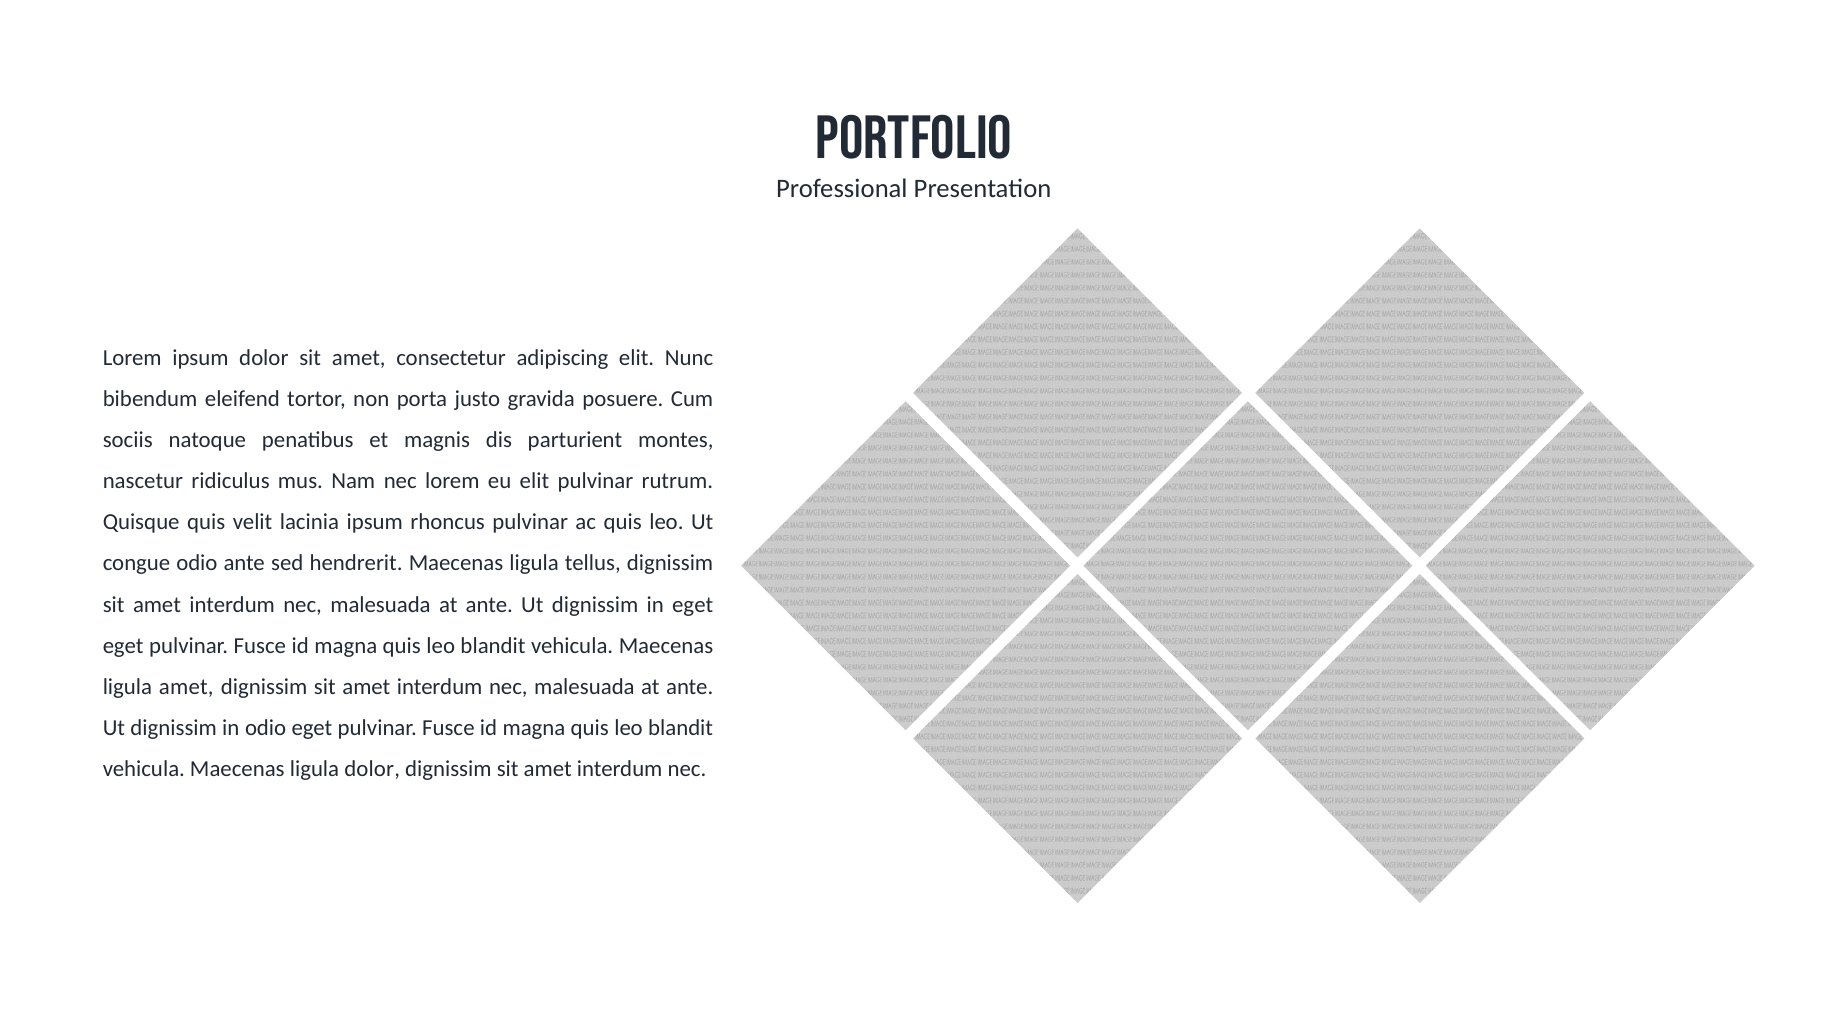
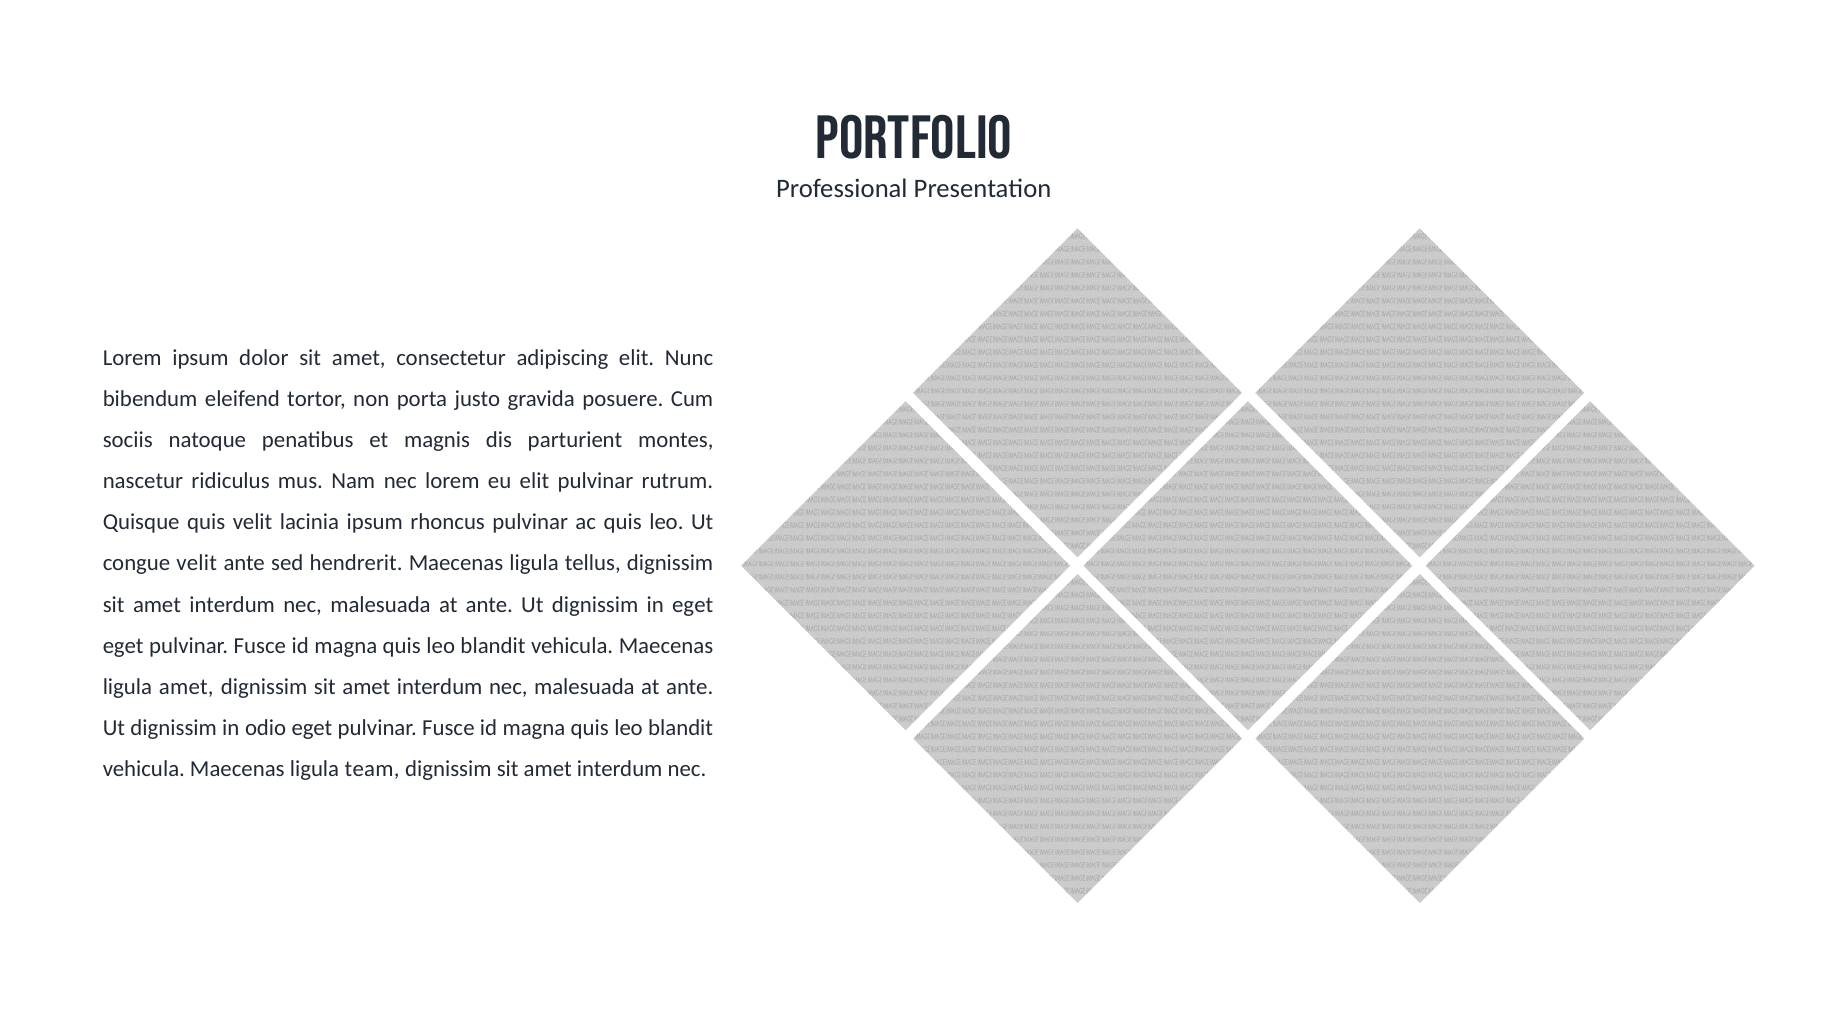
congue odio: odio -> velit
ligula dolor: dolor -> team
